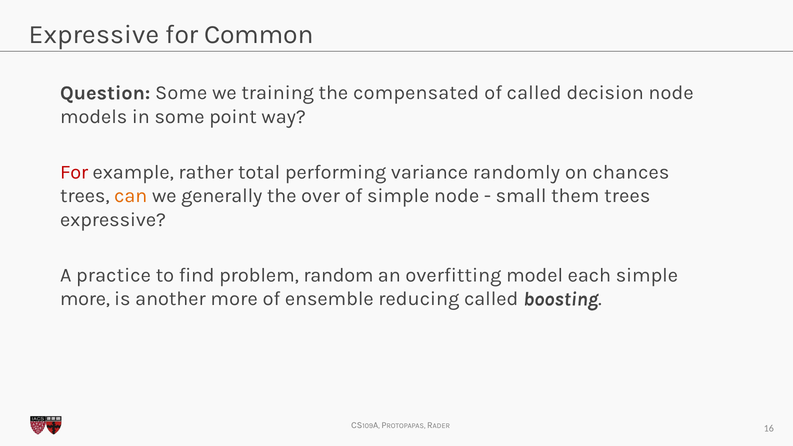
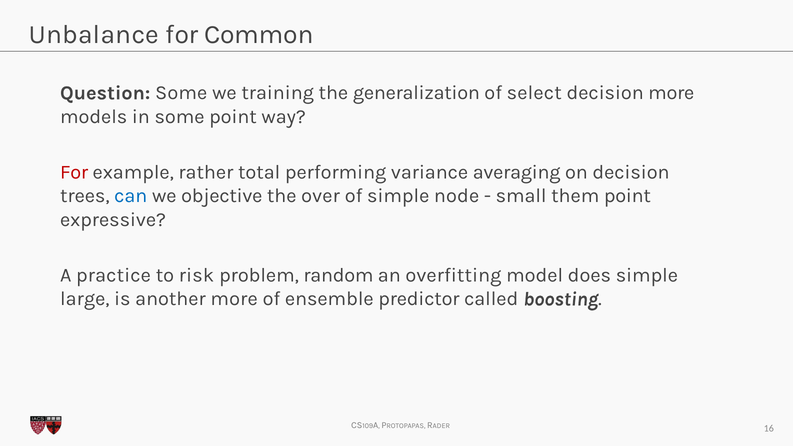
Expressive at (94, 35): Expressive -> Unbalance
compensated: compensated -> generalization
of called: called -> select
decision node: node -> more
randomly: randomly -> averaging
on chances: chances -> decision
can colour: orange -> blue
generally: generally -> objective
them trees: trees -> point
find: find -> risk
each: each -> does
more at (85, 299): more -> large
reducing: reducing -> predictor
